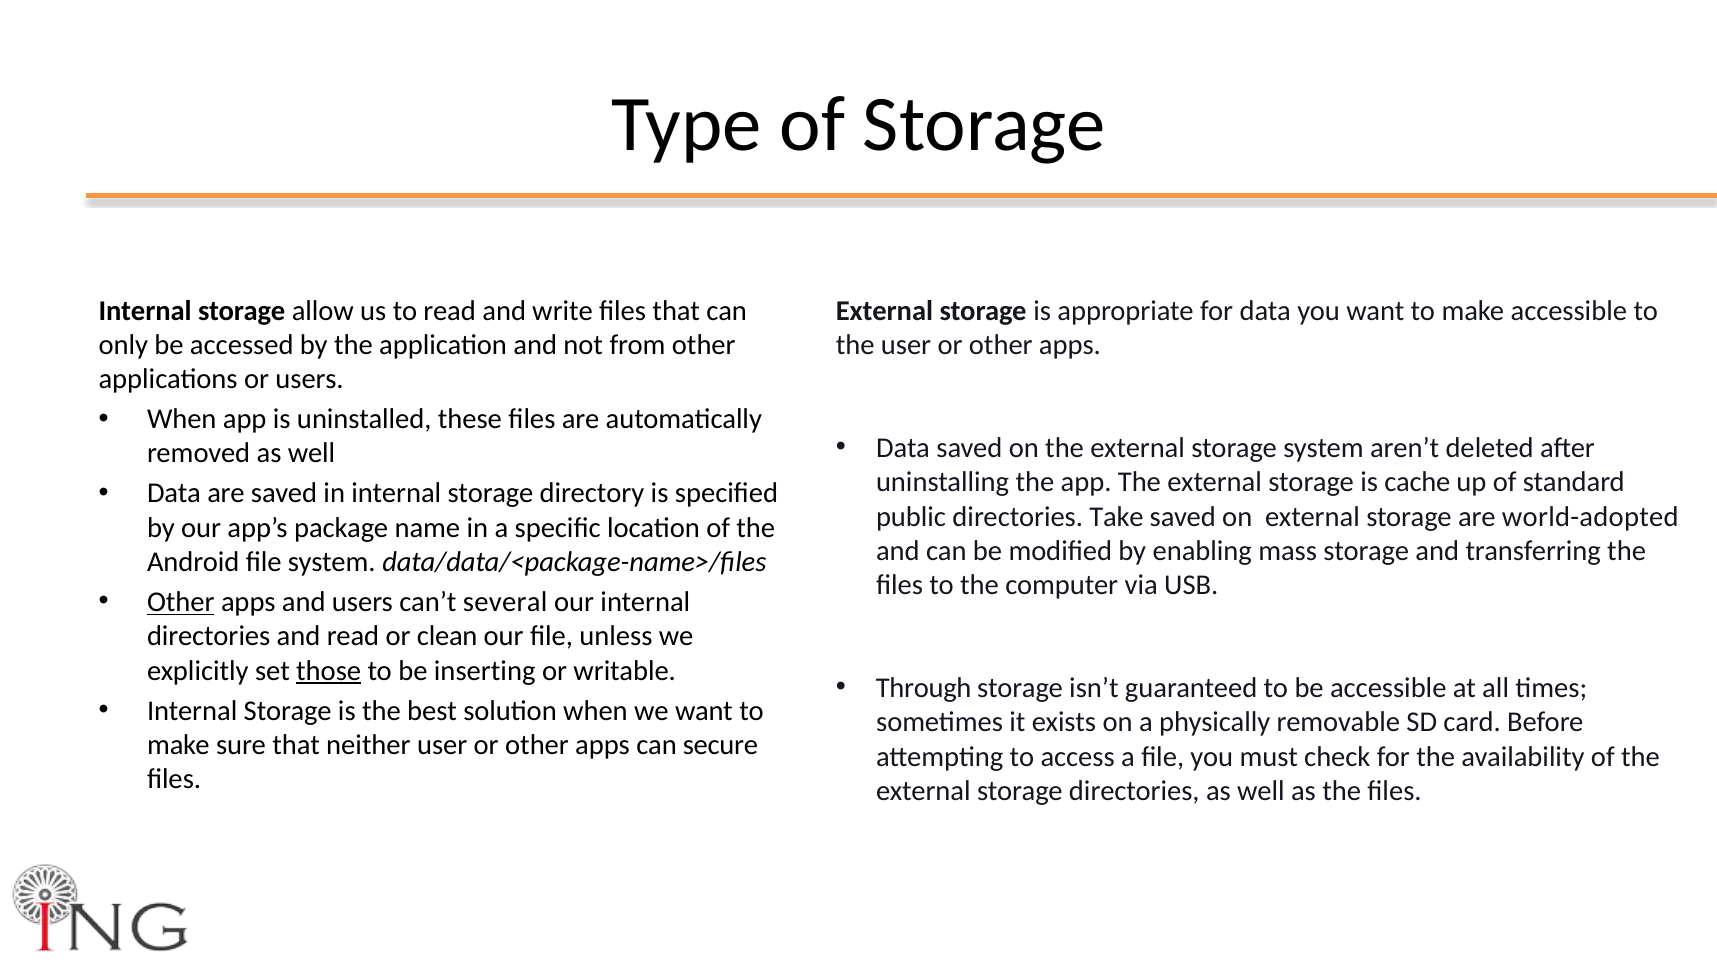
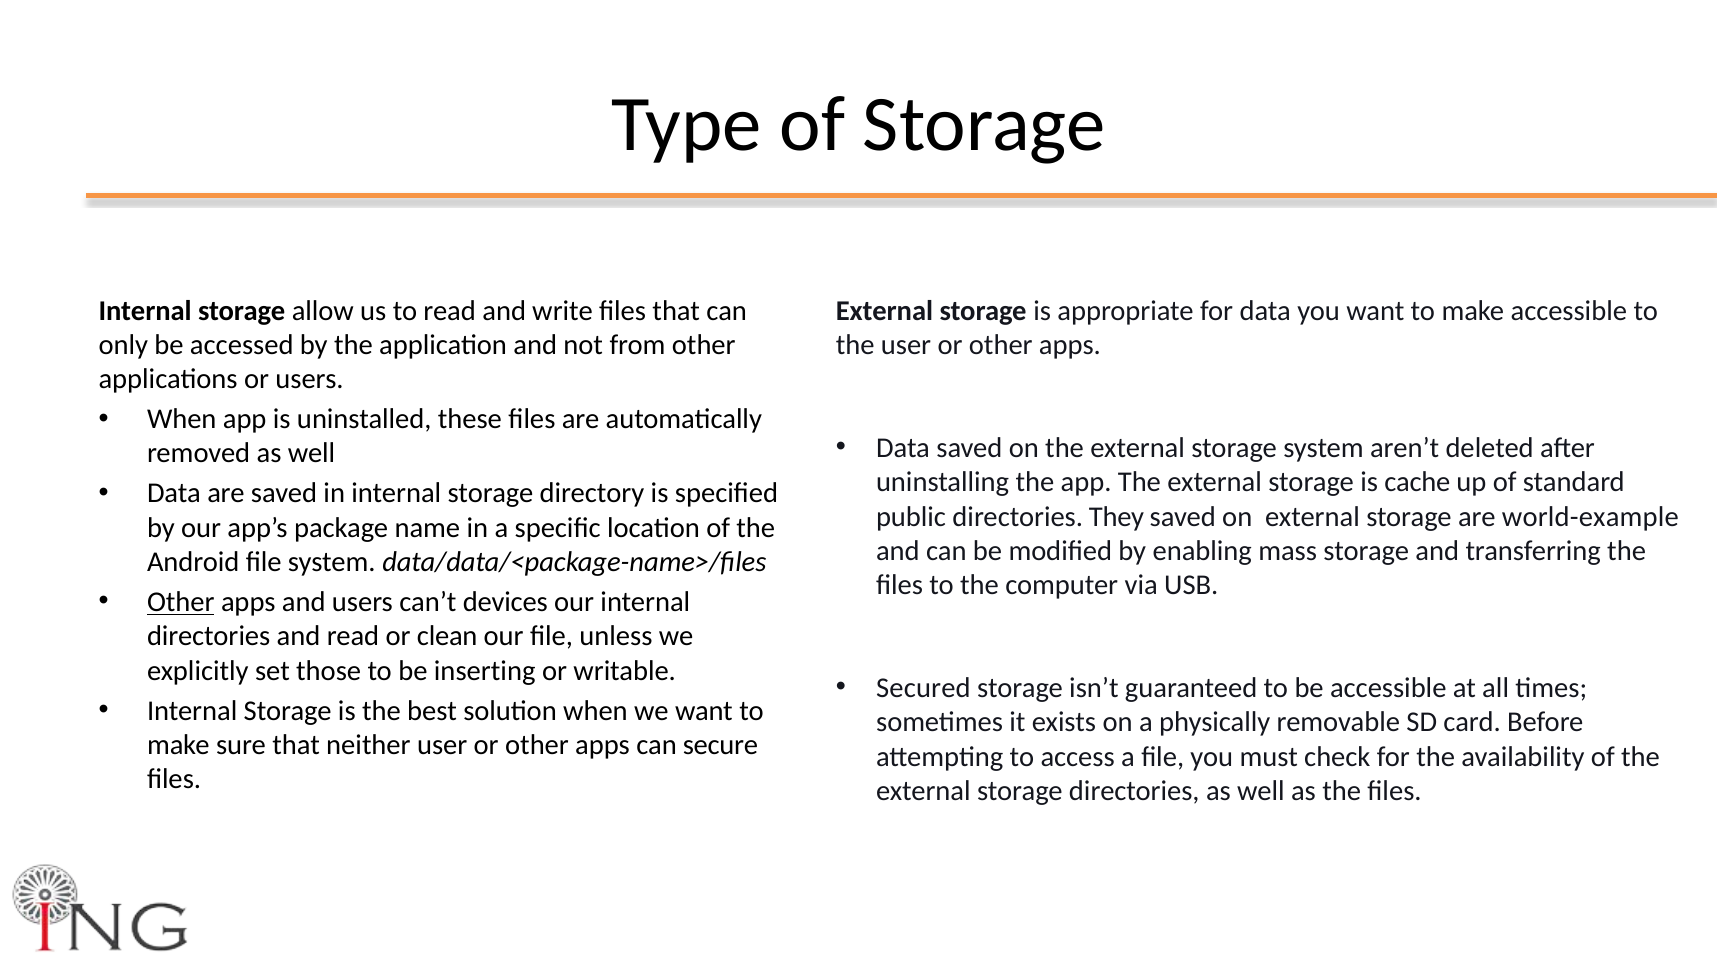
Take: Take -> They
world-adopted: world-adopted -> world-example
several: several -> devices
those underline: present -> none
Through: Through -> Secured
